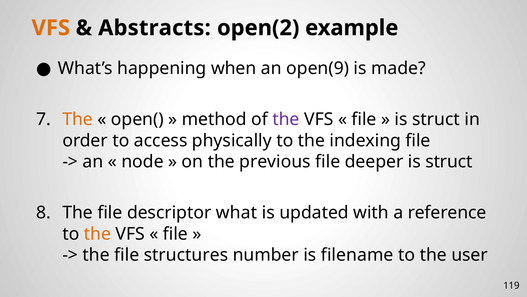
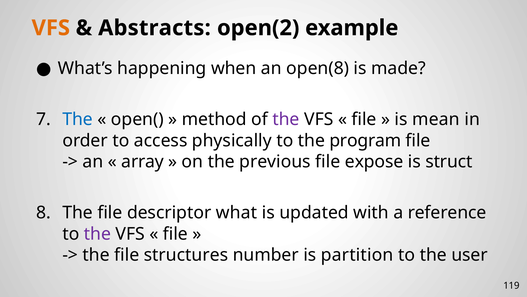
open(9: open(9 -> open(8
The at (78, 119) colour: orange -> blue
struct at (436, 119): struct -> mean
indexing: indexing -> program
node: node -> array
deeper: deeper -> expose
the at (97, 233) colour: orange -> purple
filename: filename -> partition
